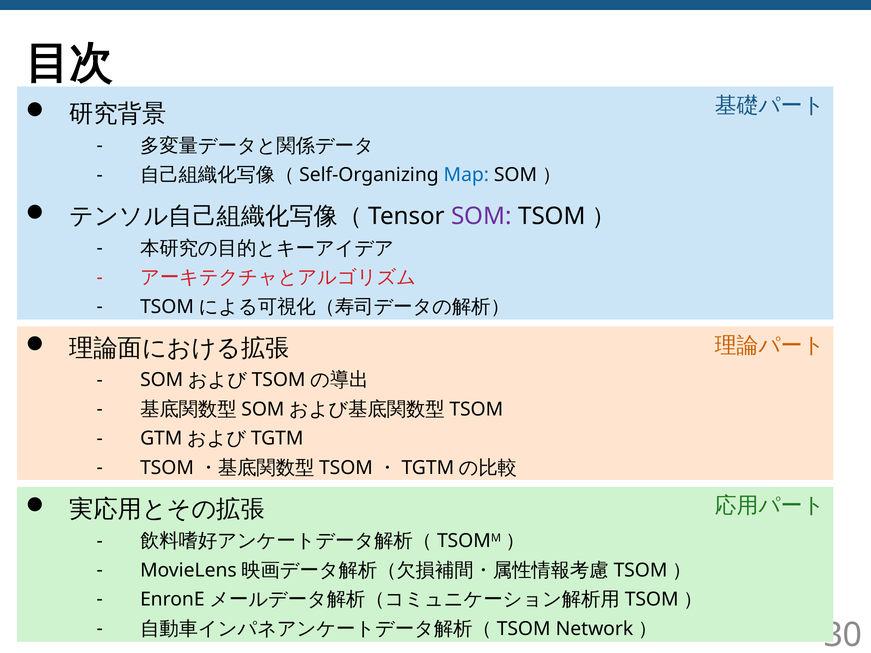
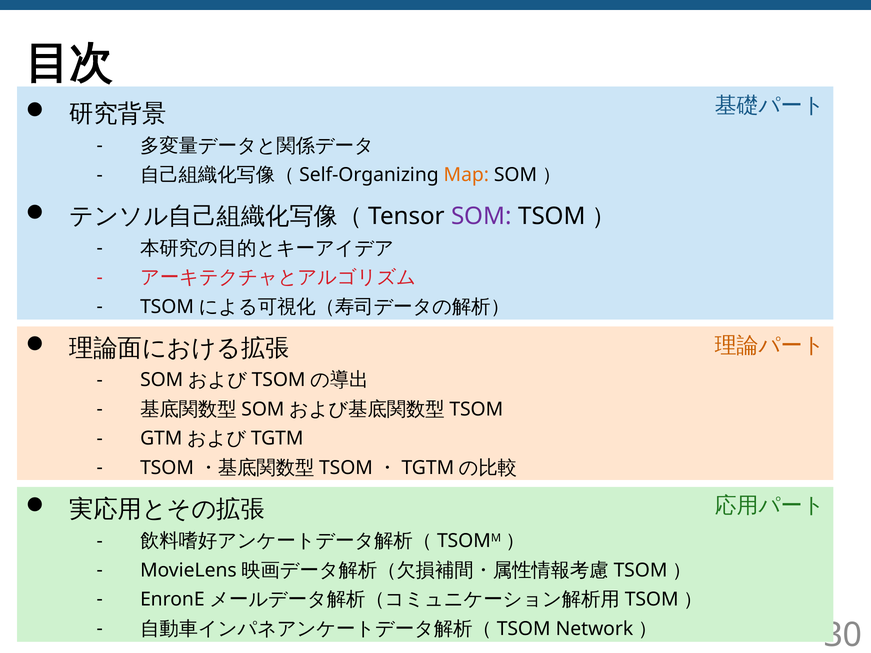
Map colour: blue -> orange
